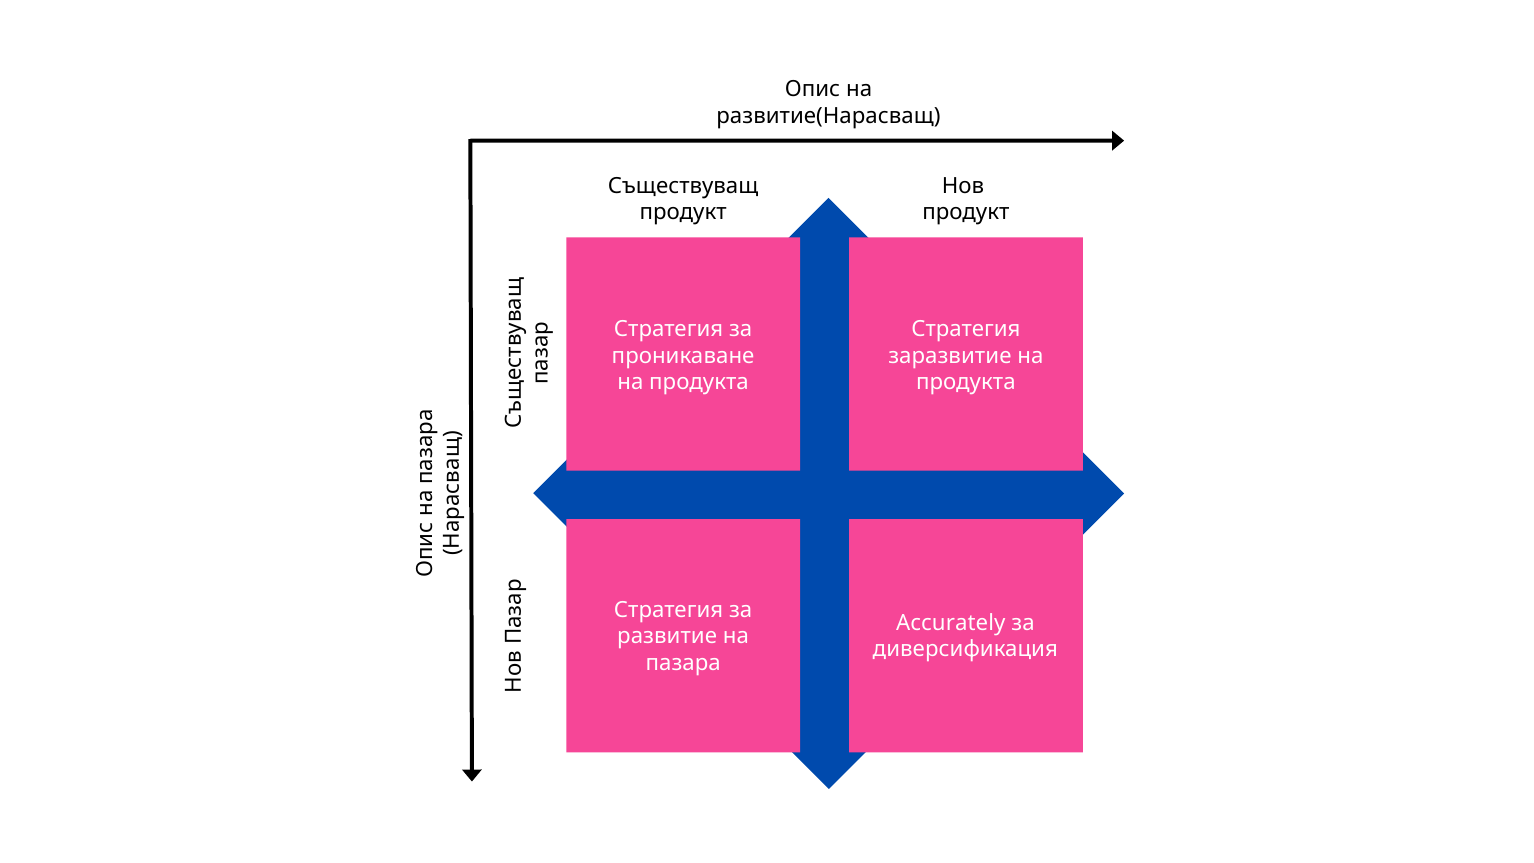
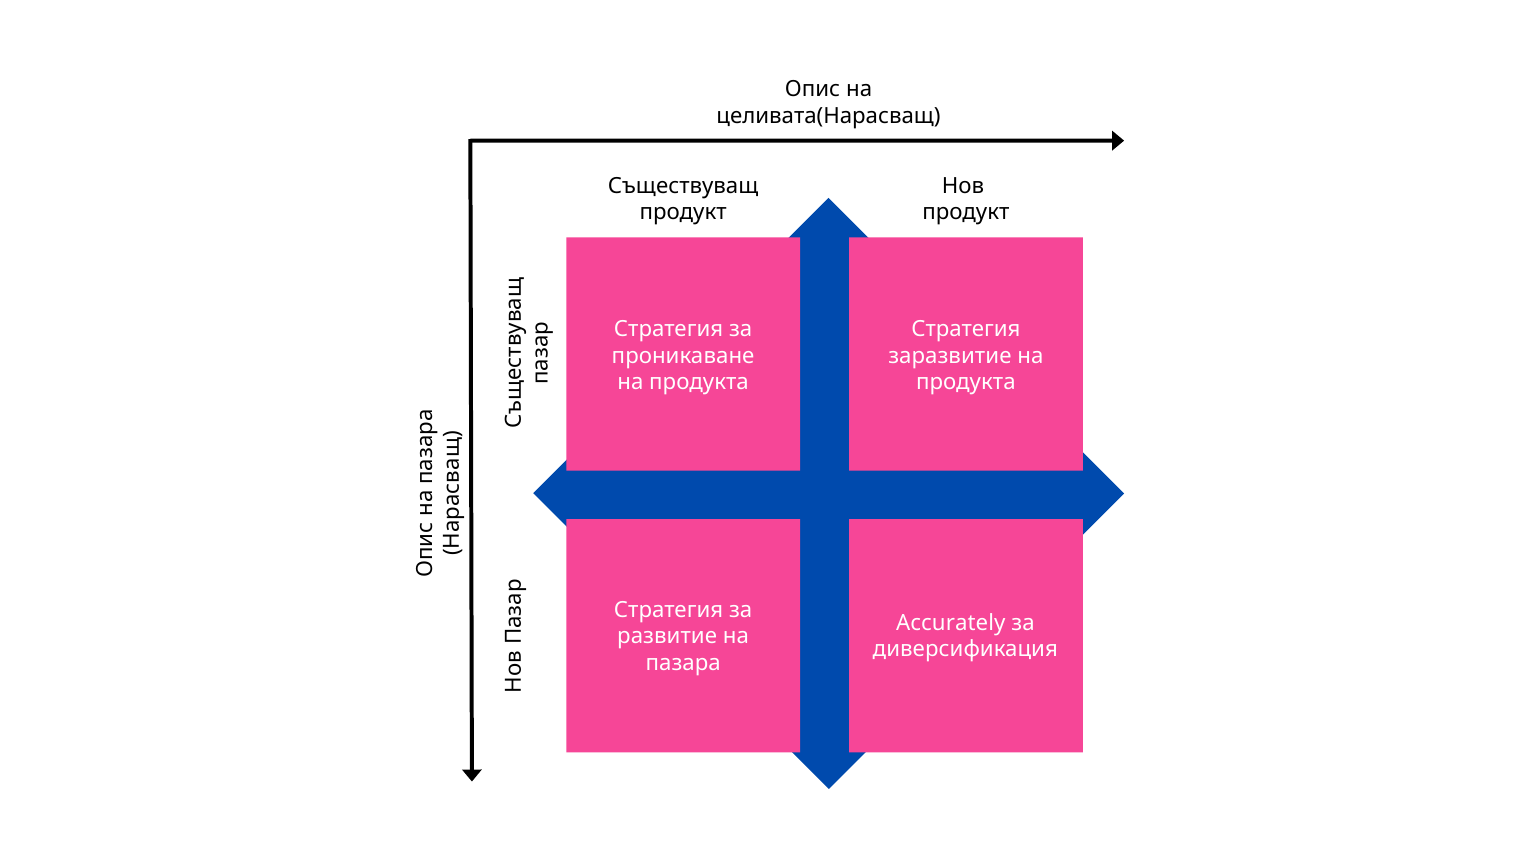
развитие(Нарасващ: развитие(Нарасващ -> целивата(Нарасващ
